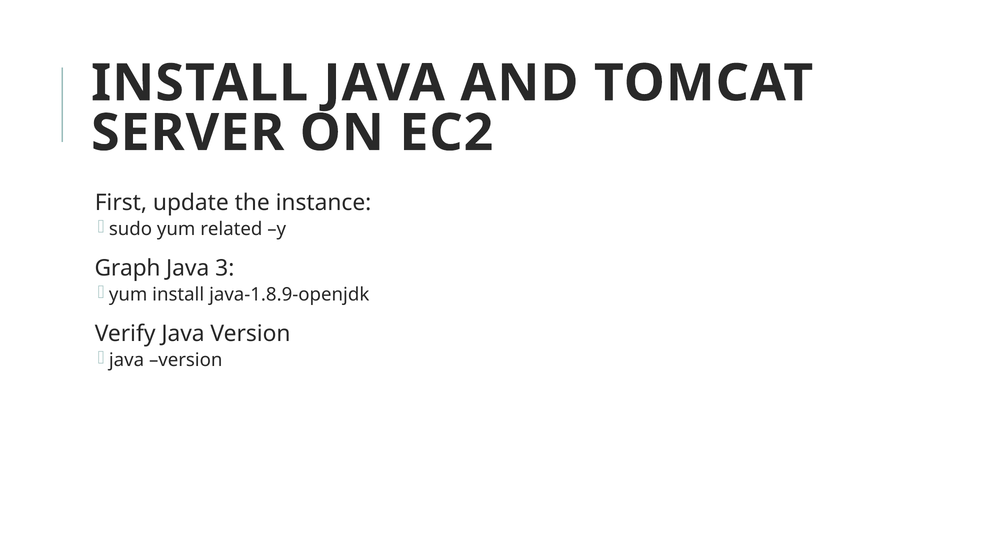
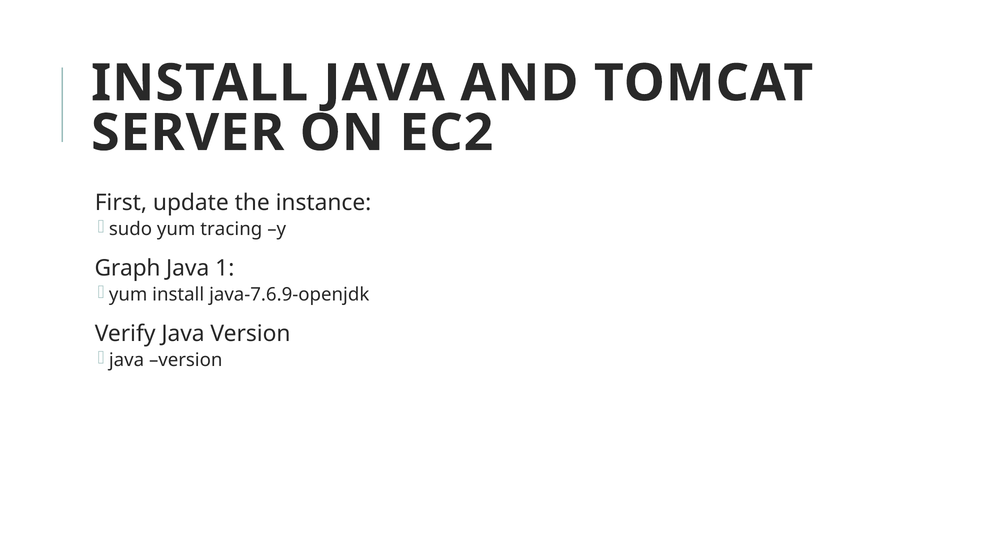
related: related -> tracing
3: 3 -> 1
java-1.8.9-openjdk: java-1.8.9-openjdk -> java-7.6.9-openjdk
